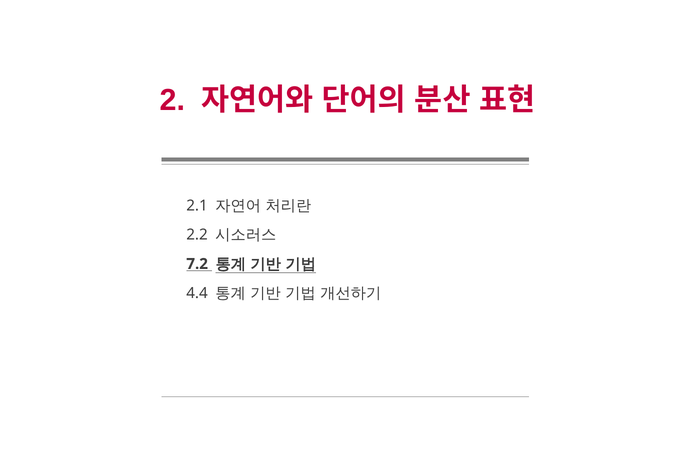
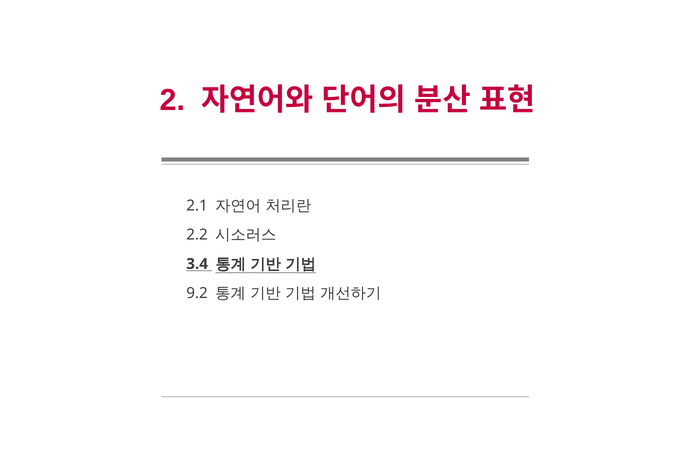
7.2: 7.2 -> 3.4
4.4: 4.4 -> 9.2
